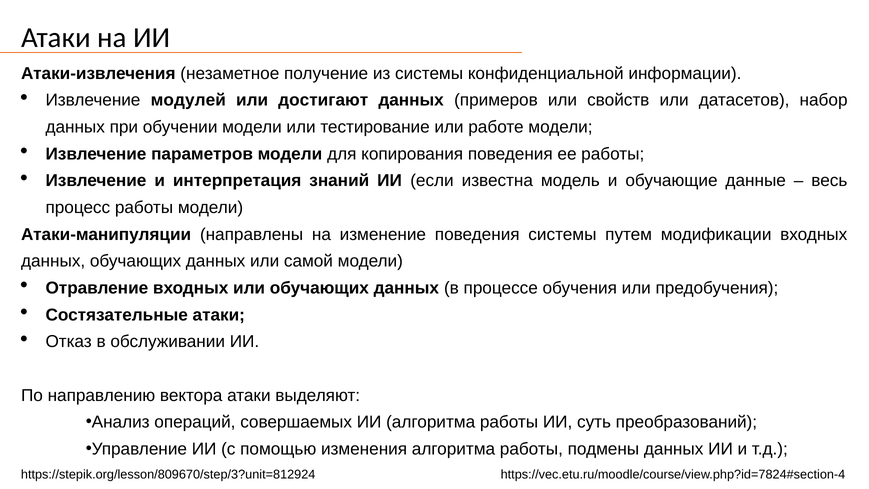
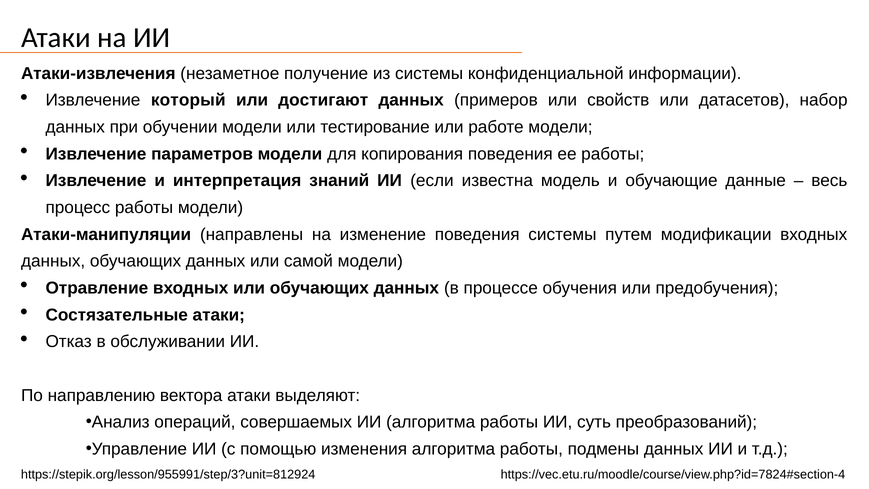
модулей: модулей -> который
https://stepik.org/lesson/809670/step/3?unit=812924: https://stepik.org/lesson/809670/step/3?unit=812924 -> https://stepik.org/lesson/955991/step/3?unit=812924
